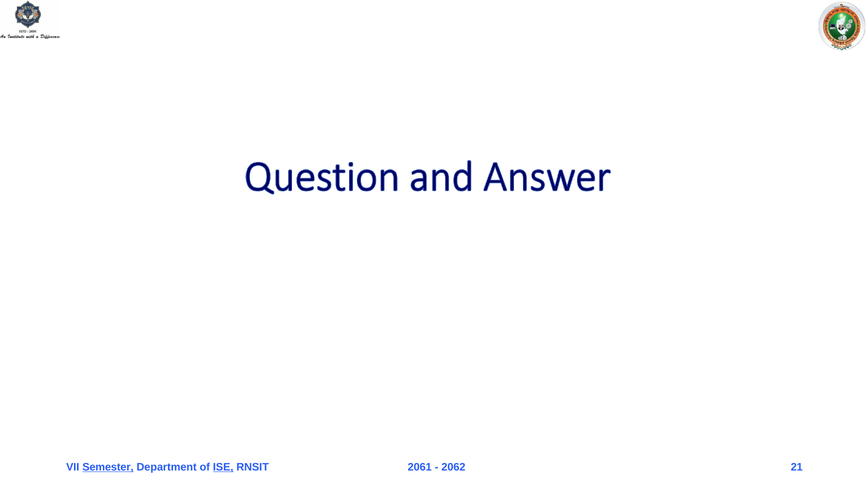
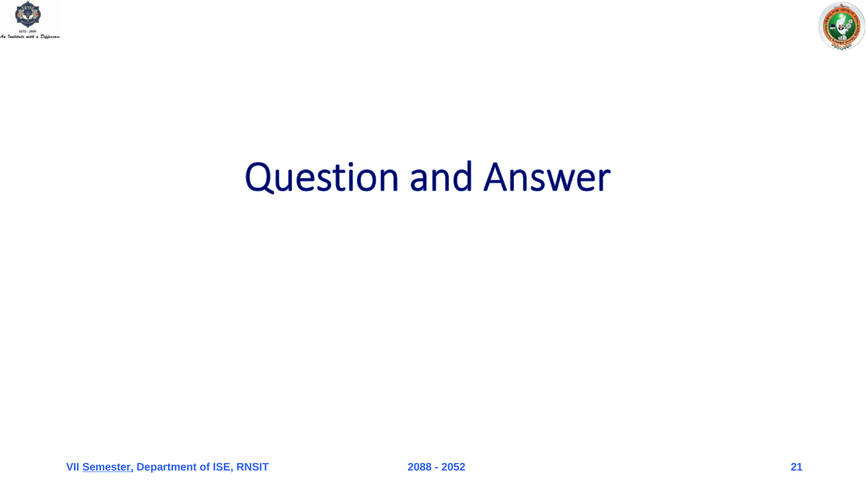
ISE underline: present -> none
2061: 2061 -> 2088
2062: 2062 -> 2052
